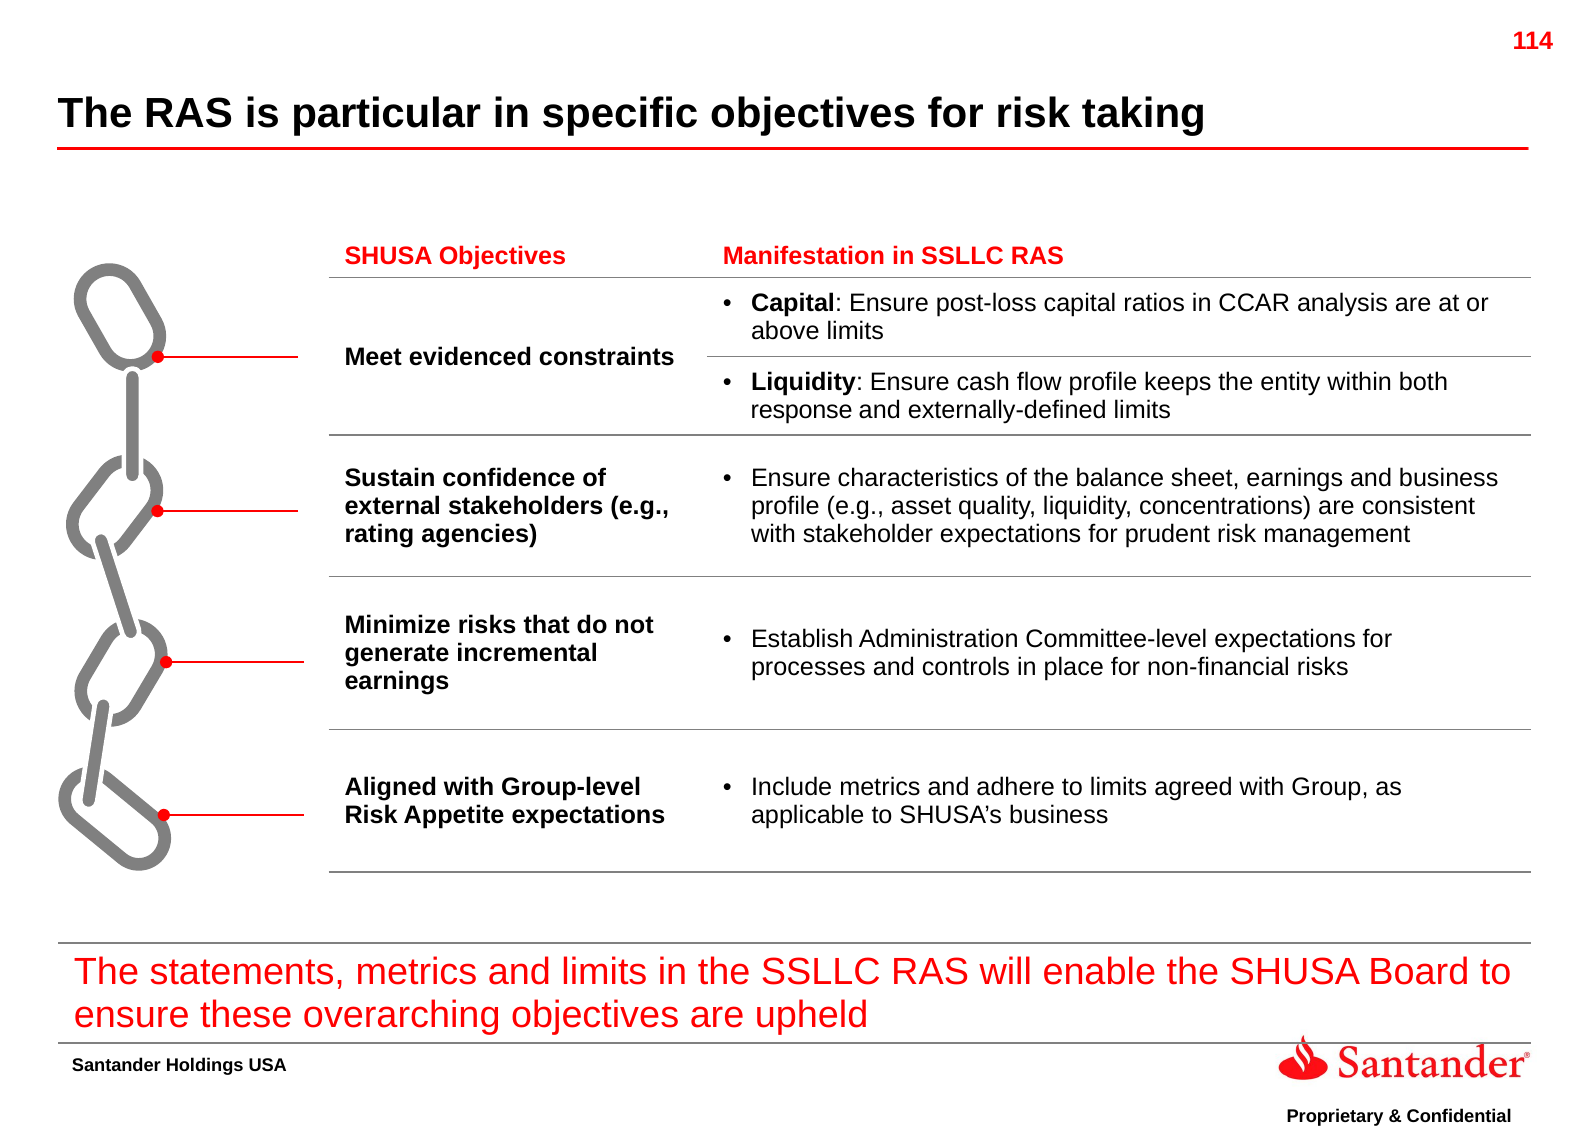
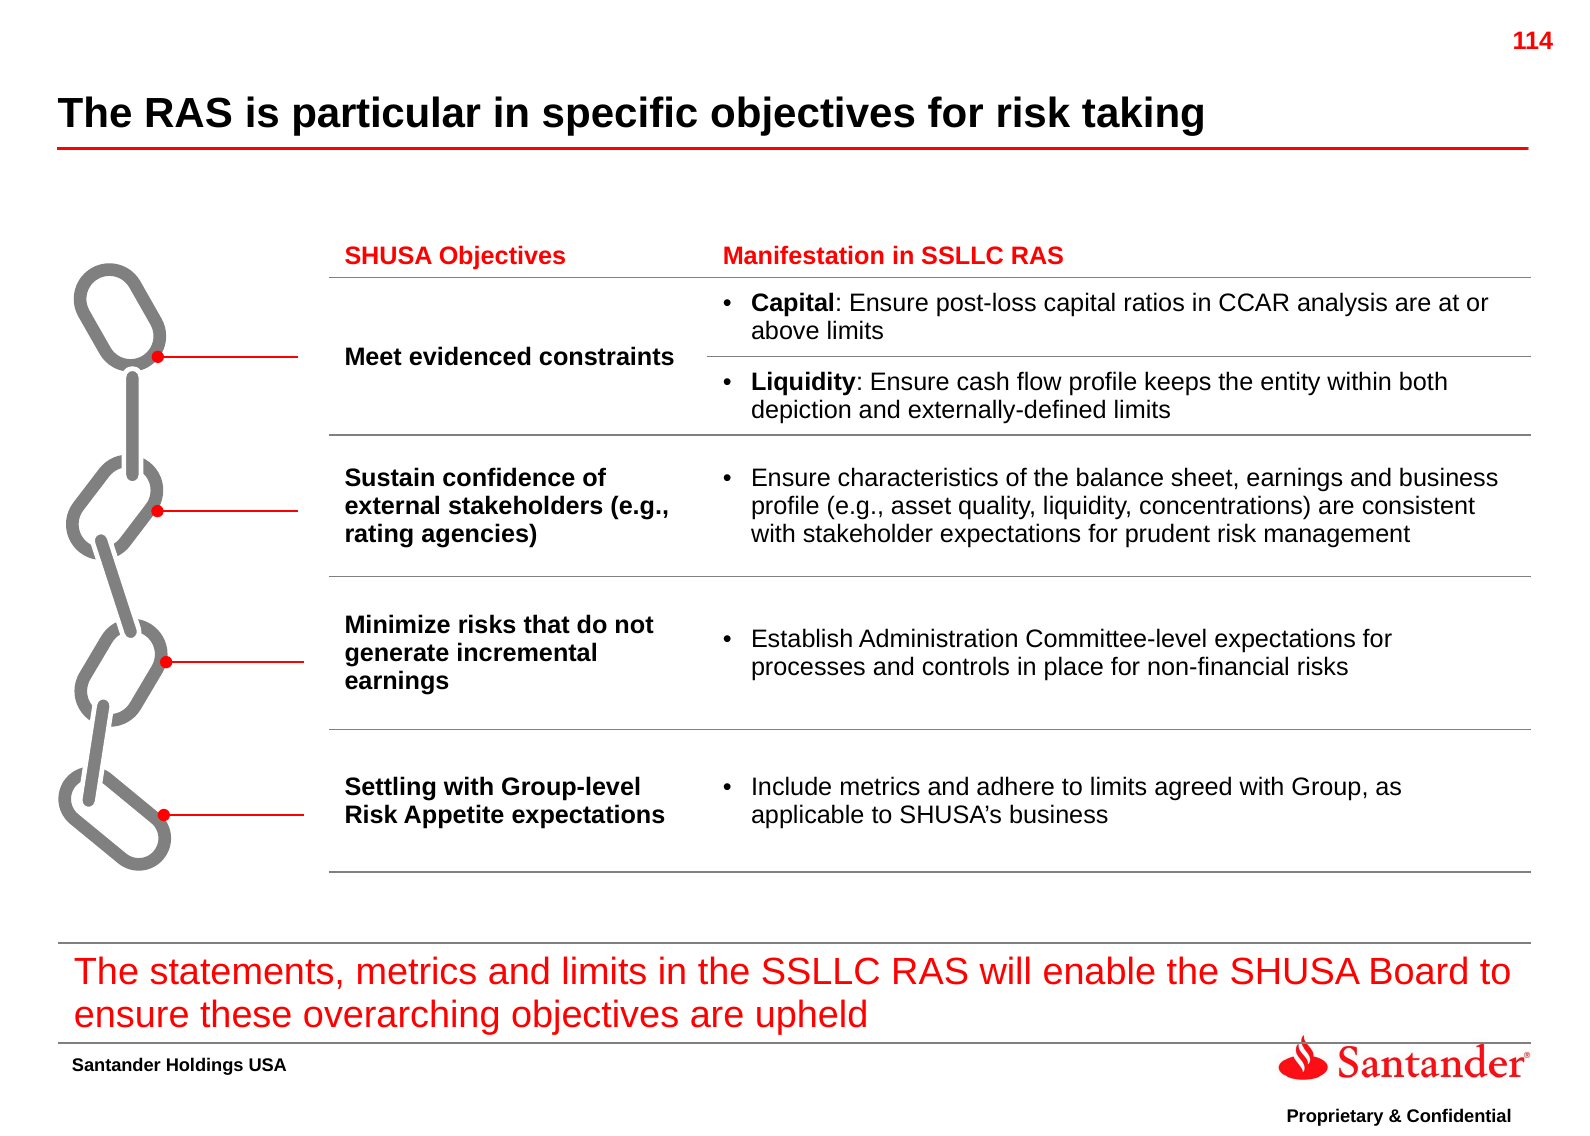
response: response -> depiction
Aligned: Aligned -> Settling
